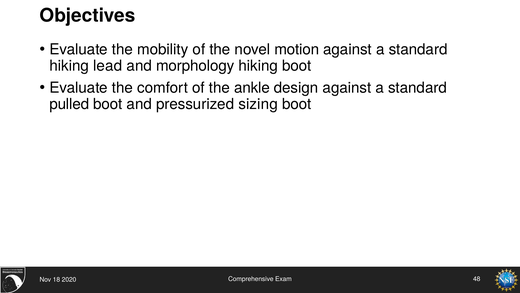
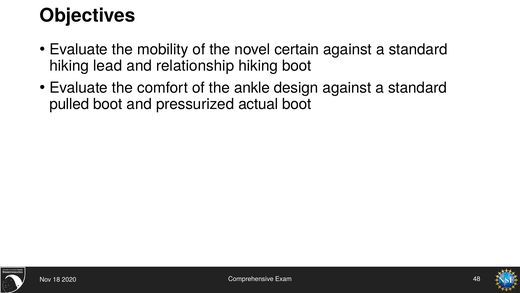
motion: motion -> certain
morphology: morphology -> relationship
sizing: sizing -> actual
